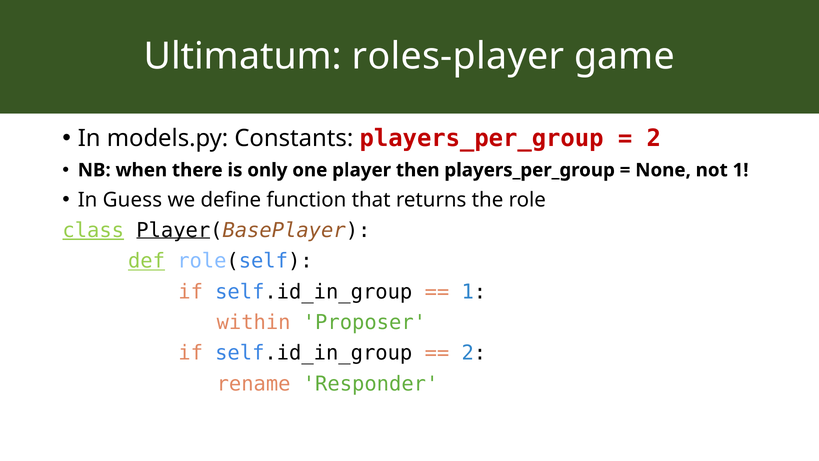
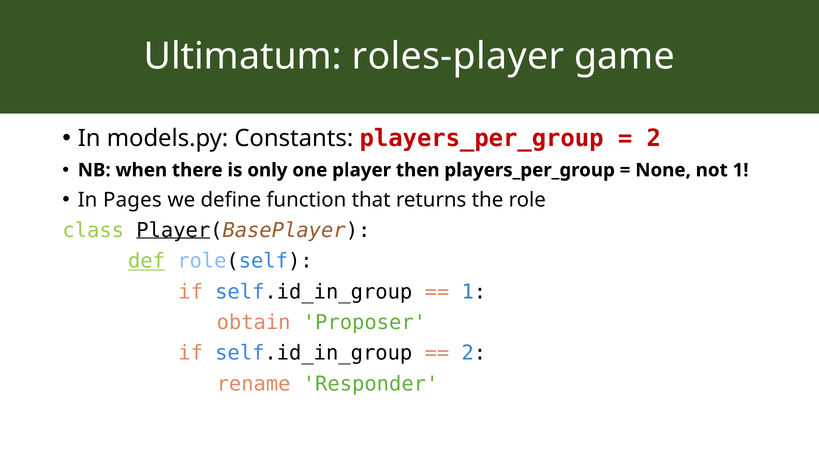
Guess: Guess -> Pages
class underline: present -> none
within: within -> obtain
